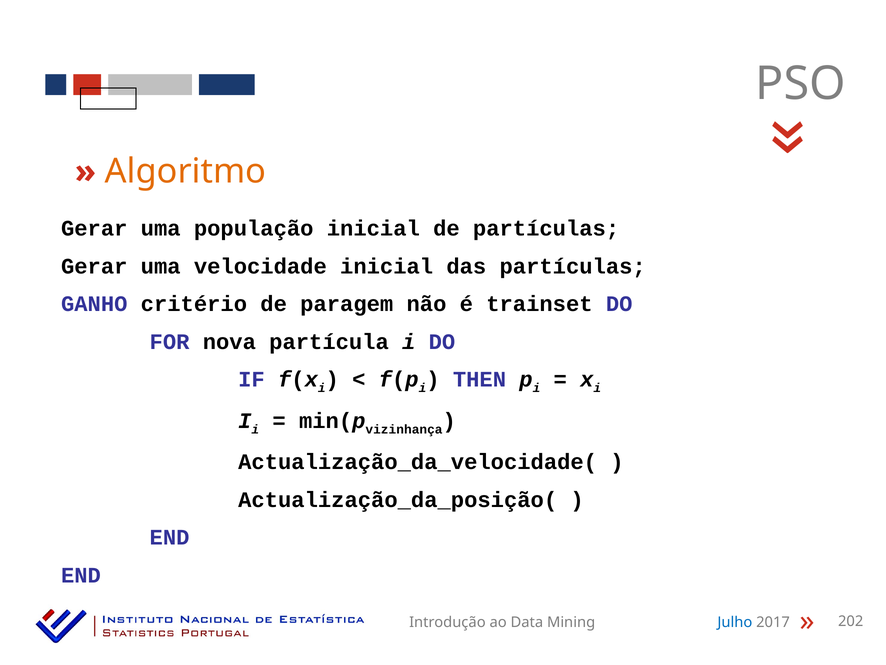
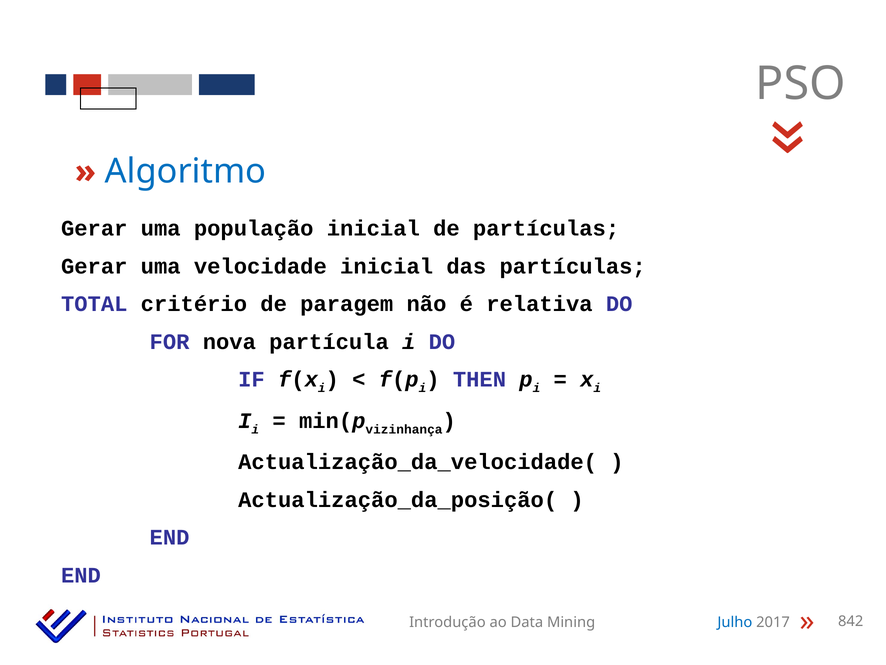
Algoritmo colour: orange -> blue
GANHO: GANHO -> TOTAL
trainset: trainset -> relativa
202: 202 -> 842
